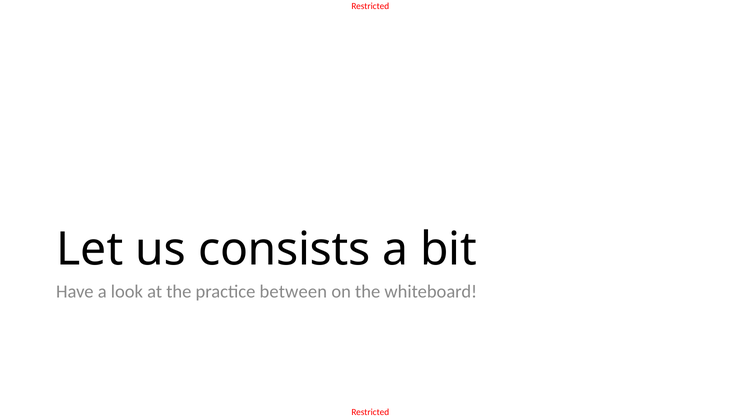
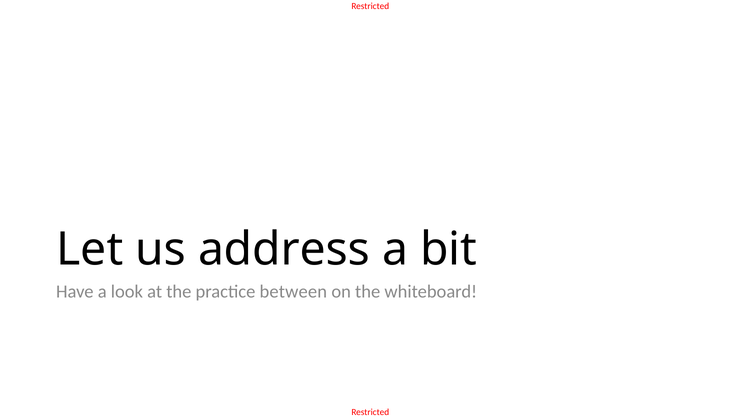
consists: consists -> address
